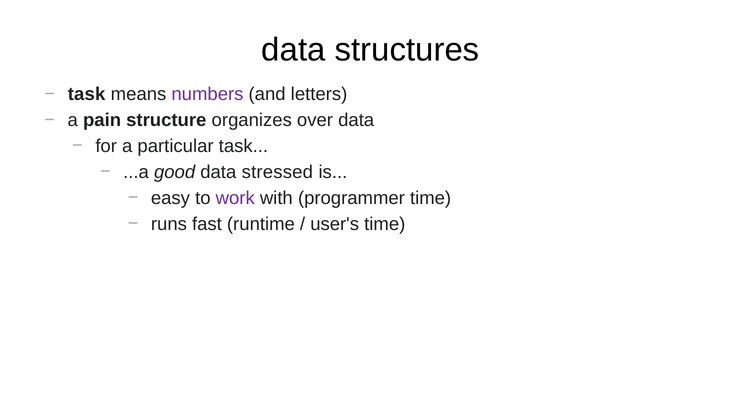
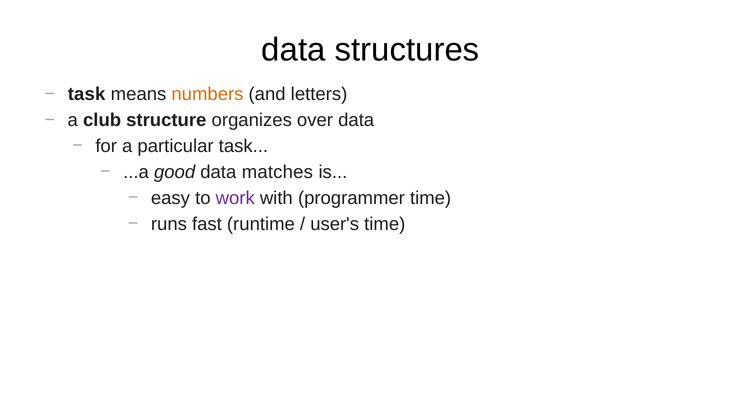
numbers colour: purple -> orange
pain: pain -> club
stressed: stressed -> matches
